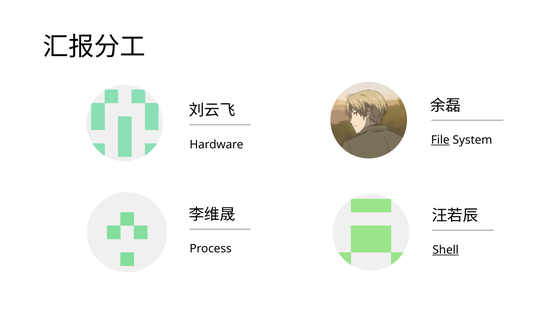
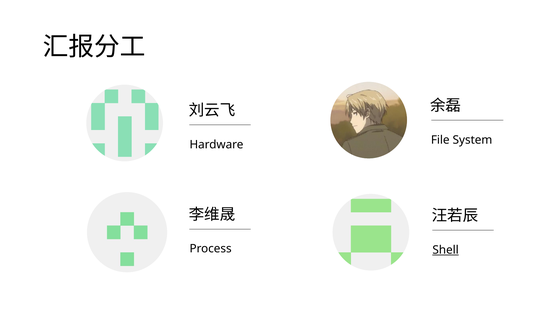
File underline: present -> none
